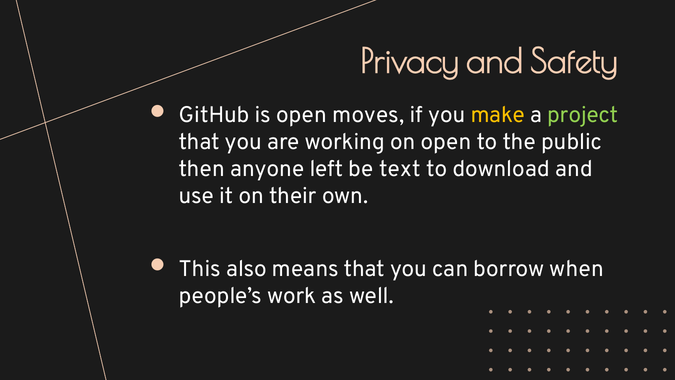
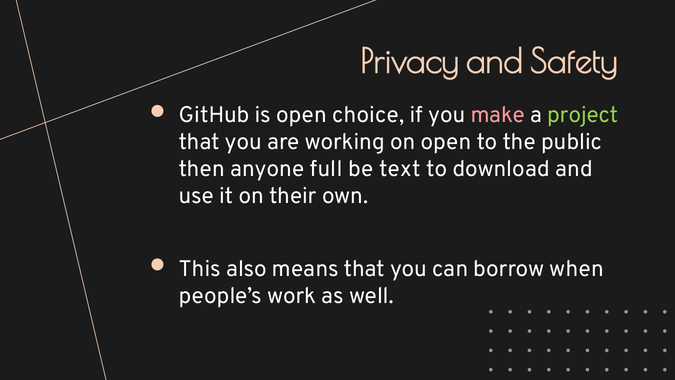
moves: moves -> choice
make colour: yellow -> pink
left: left -> full
